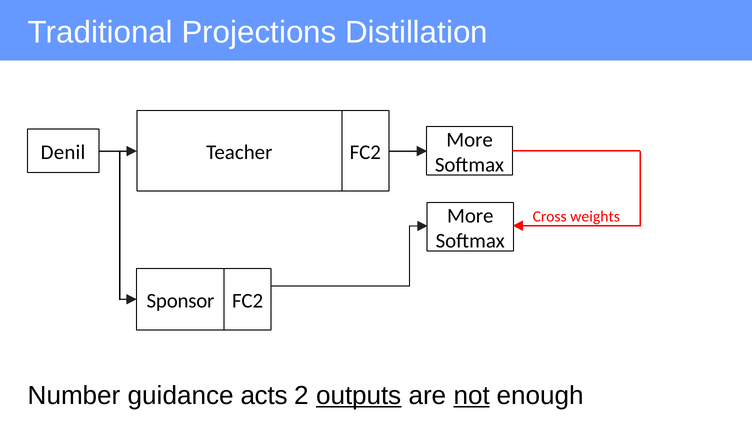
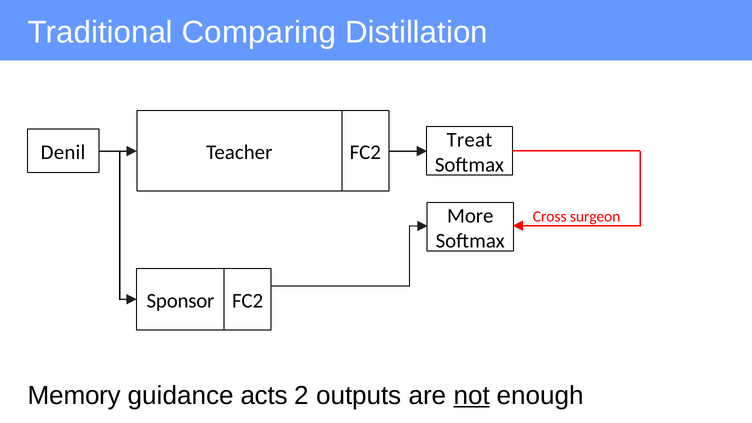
Projections: Projections -> Comparing
More at (470, 140): More -> Treat
weights: weights -> surgeon
Number: Number -> Memory
outputs underline: present -> none
